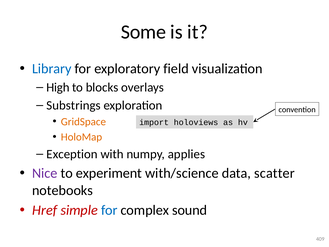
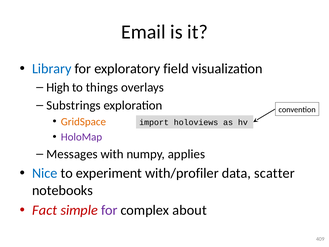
Some: Some -> Email
blocks: blocks -> things
HoloMap colour: orange -> purple
Exception: Exception -> Messages
Nice colour: purple -> blue
with/science: with/science -> with/profiler
Href: Href -> Fact
for at (109, 210) colour: blue -> purple
sound: sound -> about
